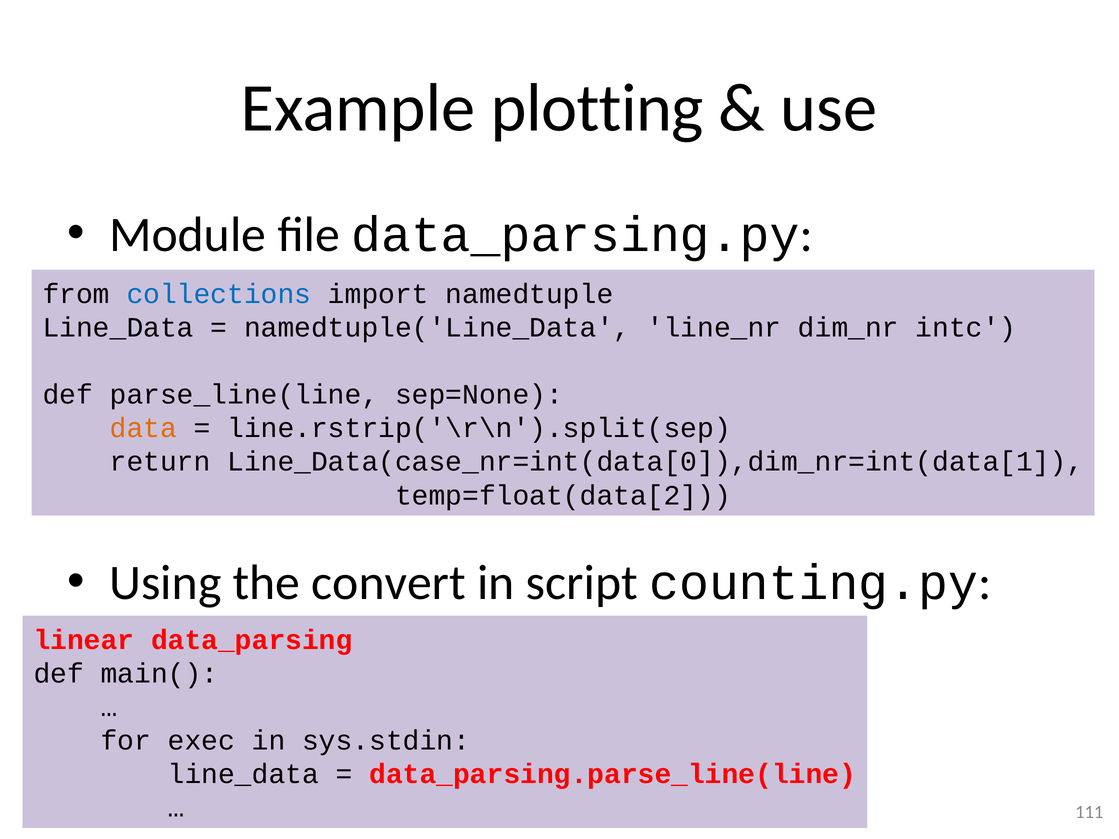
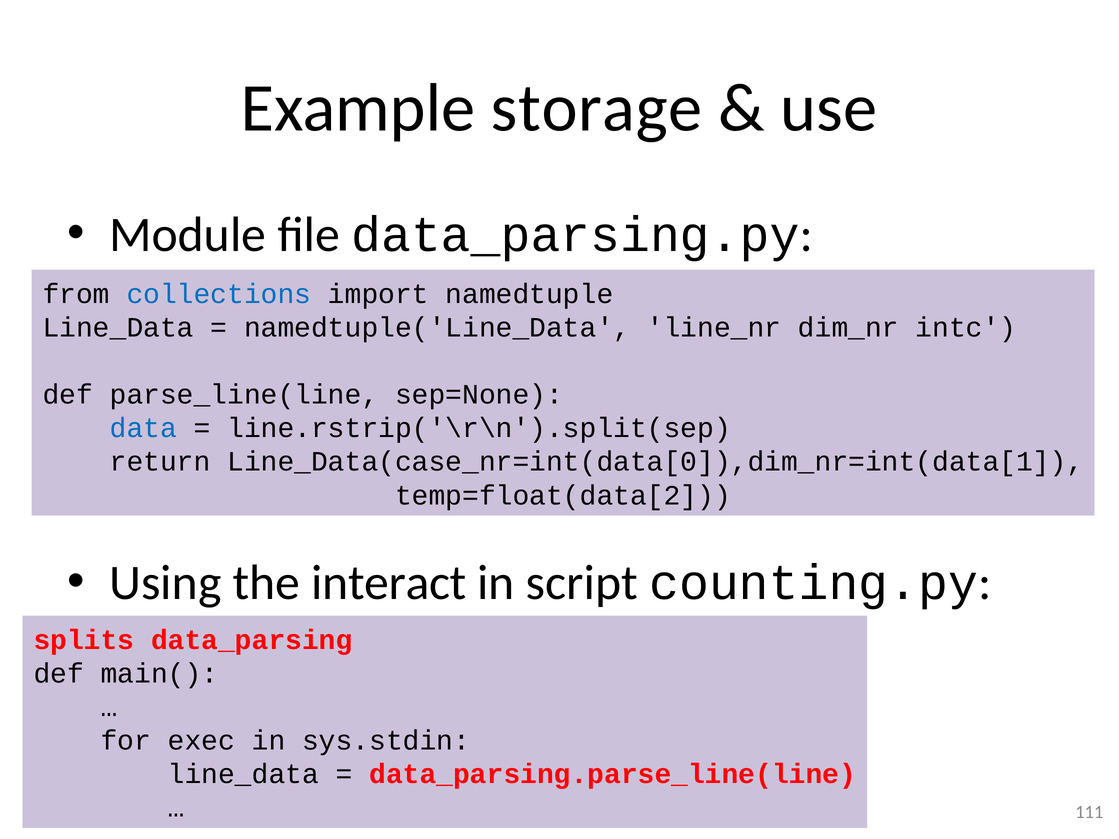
plotting: plotting -> storage
data colour: orange -> blue
convert: convert -> interact
linear: linear -> splits
